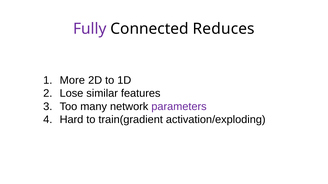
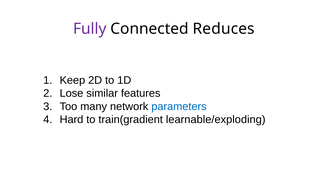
More: More -> Keep
parameters colour: purple -> blue
activation/exploding: activation/exploding -> learnable/exploding
